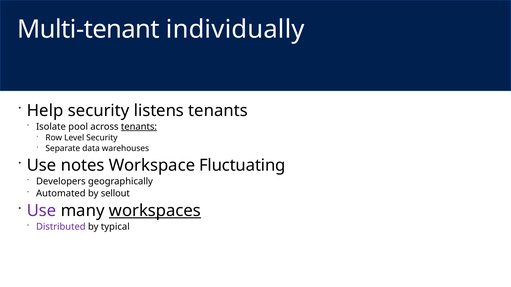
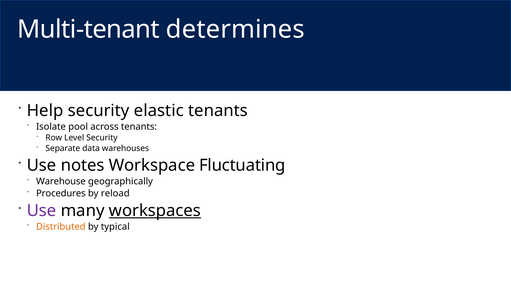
individually: individually -> determines
listens: listens -> elastic
tenants at (139, 127) underline: present -> none
Developers: Developers -> Warehouse
Automated: Automated -> Procedures
sellout: sellout -> reload
Distributed colour: purple -> orange
